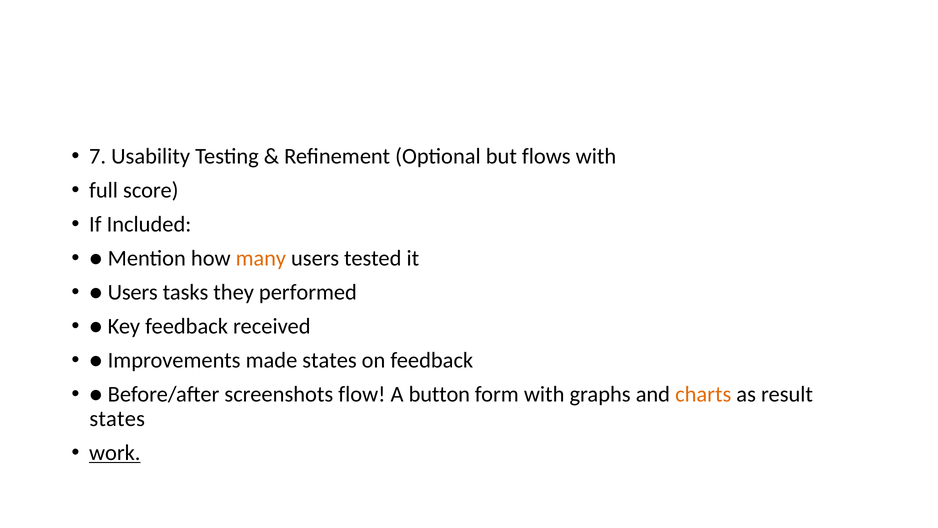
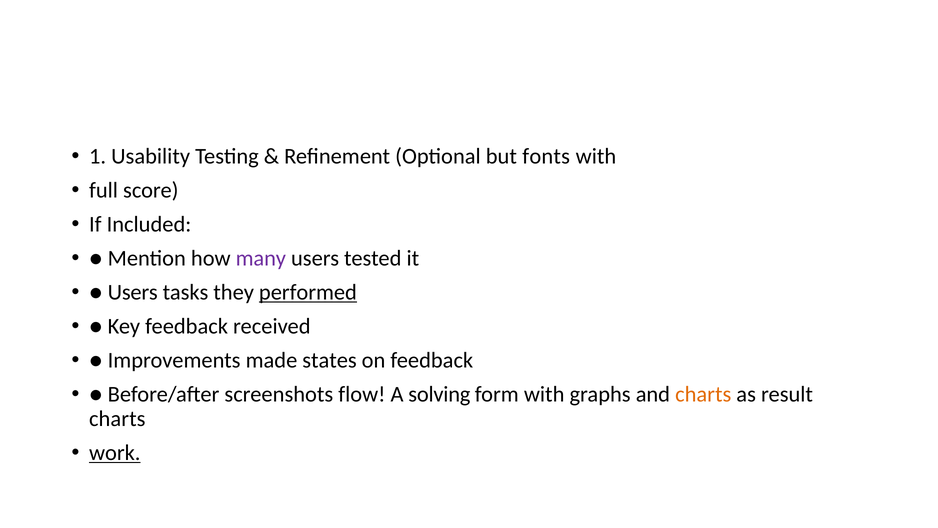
7: 7 -> 1
flows: flows -> fonts
many colour: orange -> purple
performed underline: none -> present
button: button -> solving
states at (117, 419): states -> charts
